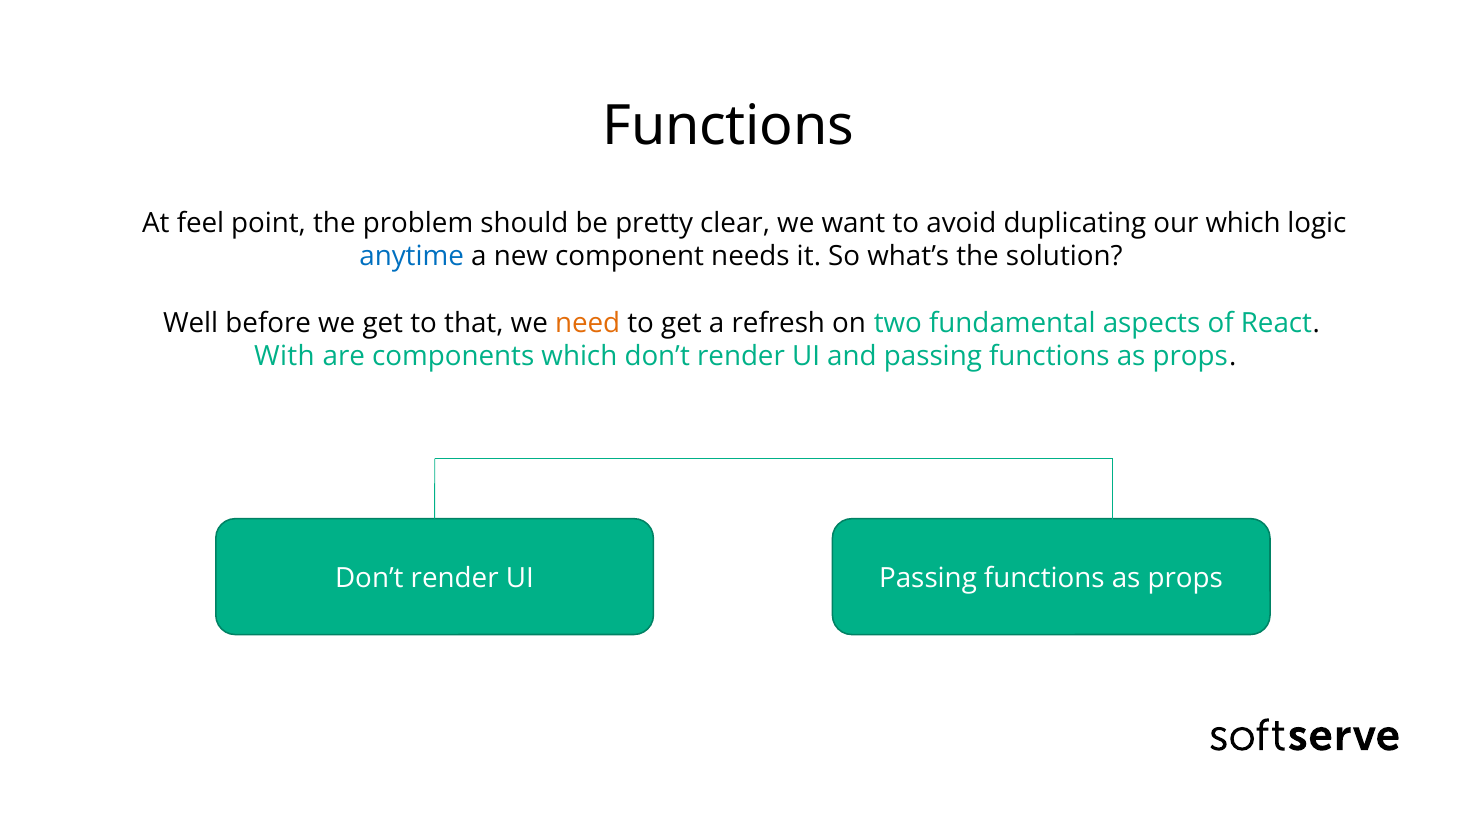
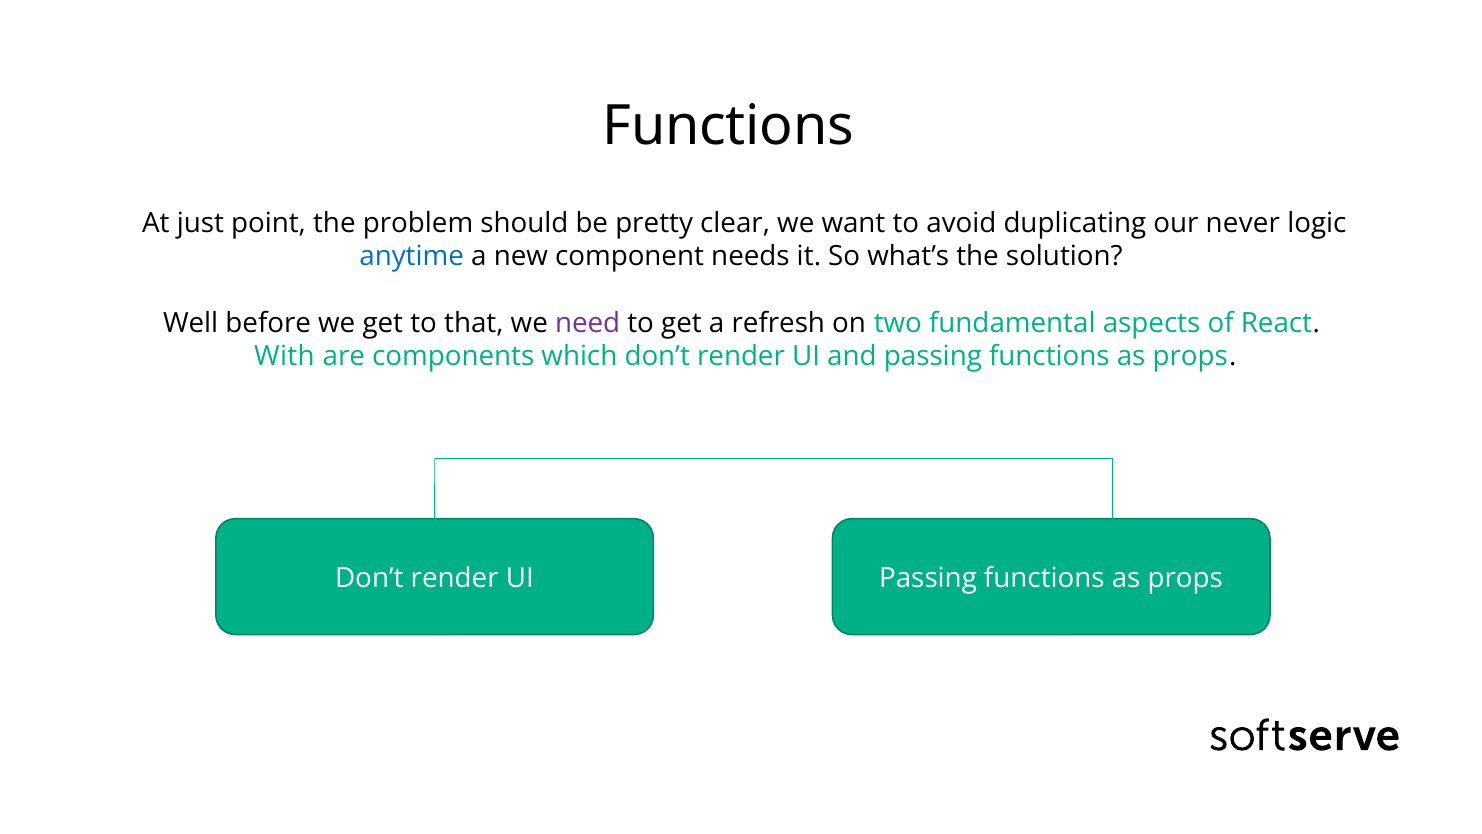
feel: feel -> just
our which: which -> never
need colour: orange -> purple
